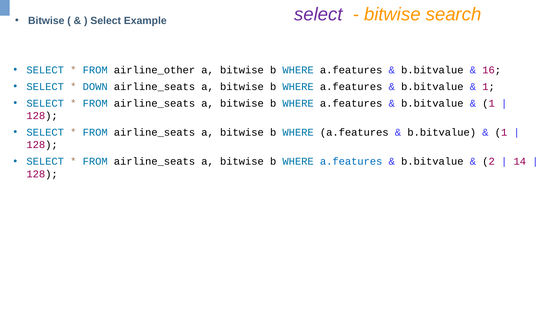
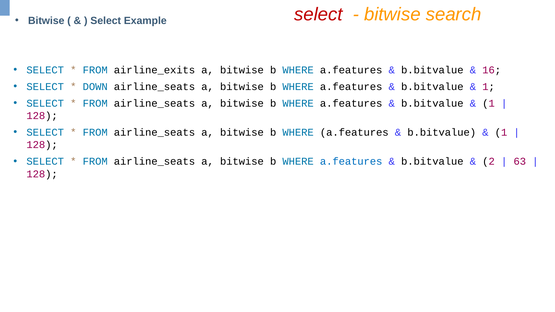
select at (318, 14) colour: purple -> red
airline_other: airline_other -> airline_exits
14: 14 -> 63
